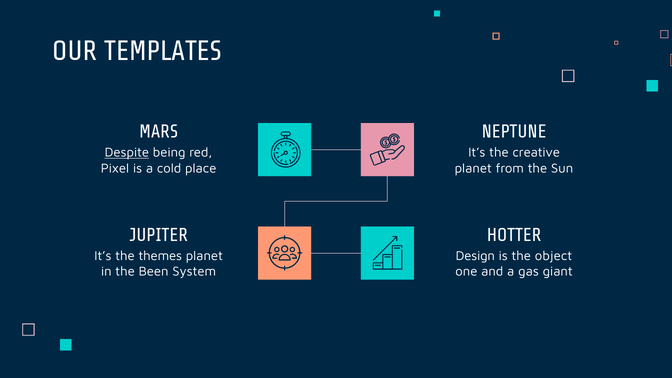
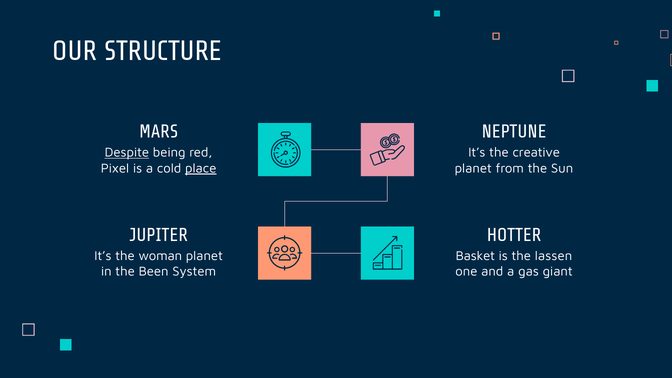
TEMPLATES: TEMPLATES -> STRUCTURE
place underline: none -> present
themes: themes -> woman
Design: Design -> Basket
object: object -> lassen
